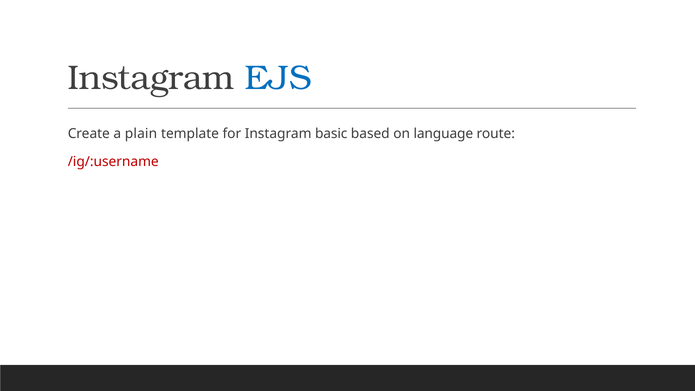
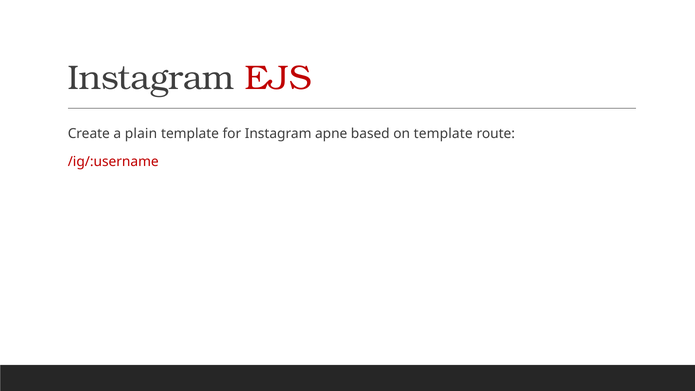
EJS colour: blue -> red
basic: basic -> apne
on language: language -> template
